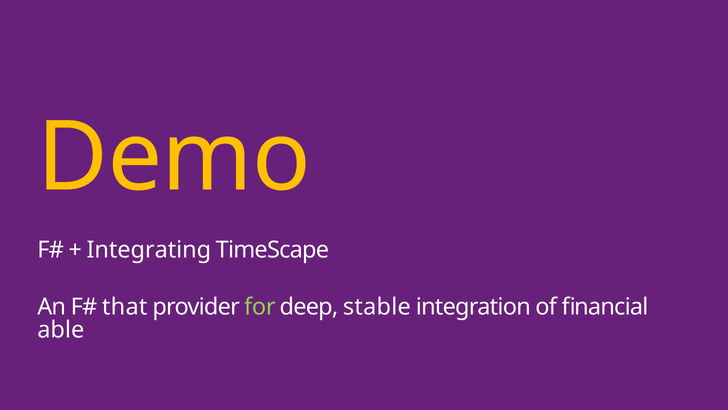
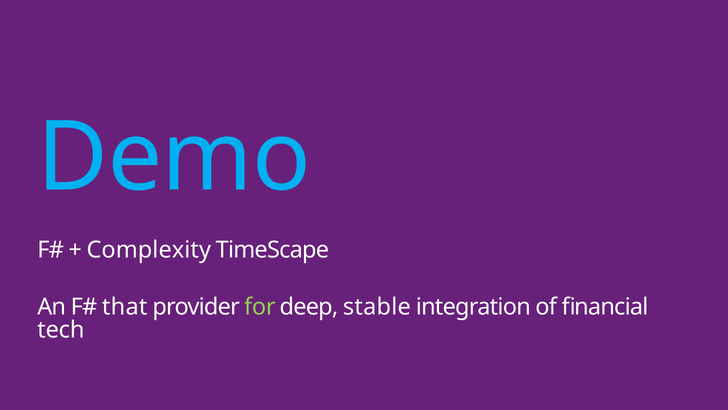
Demo colour: yellow -> light blue
Integrating: Integrating -> Complexity
able: able -> tech
